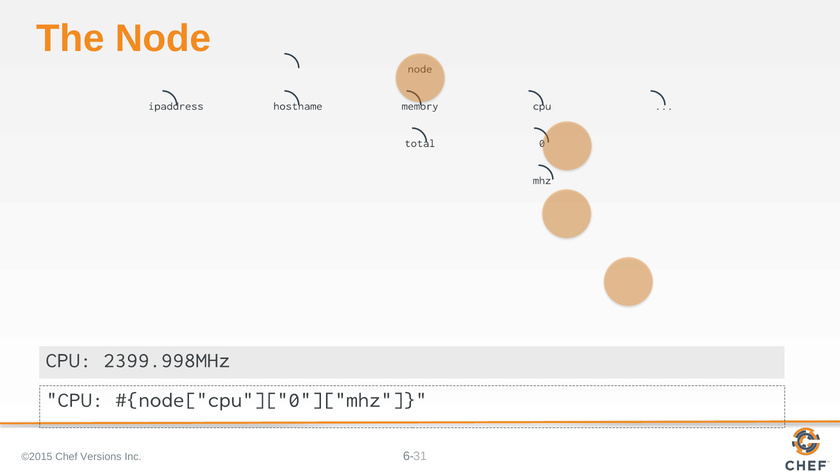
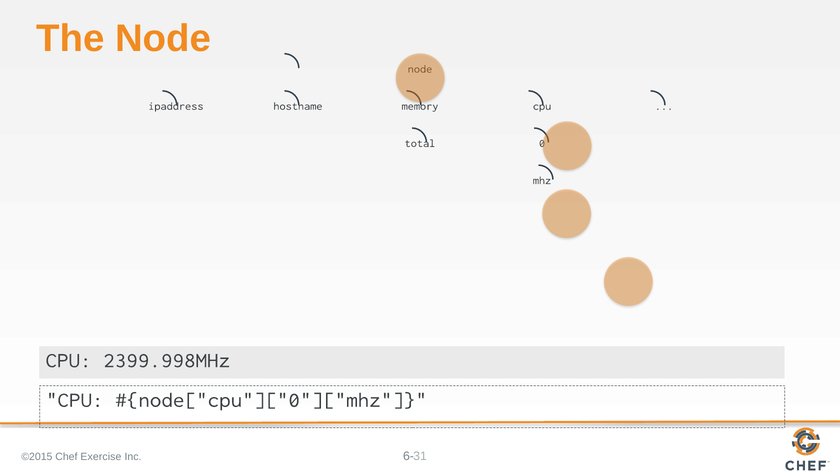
Versions: Versions -> Exercise
